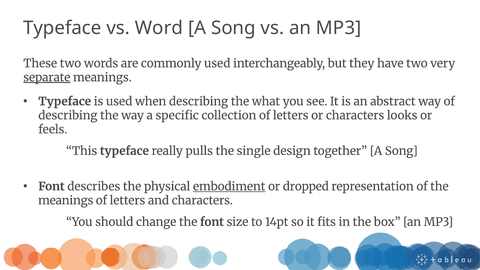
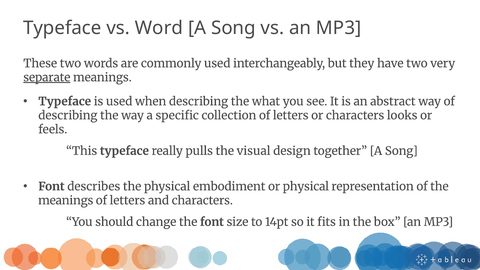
single: single -> visual
embodiment underline: present -> none
or dropped: dropped -> physical
